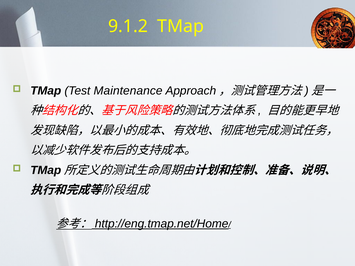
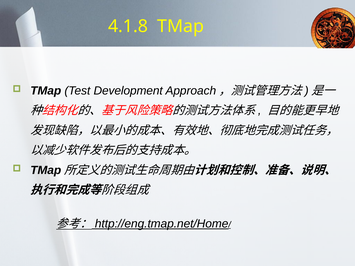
9.1.2: 9.1.2 -> 4.1.8
Maintenance: Maintenance -> Development
